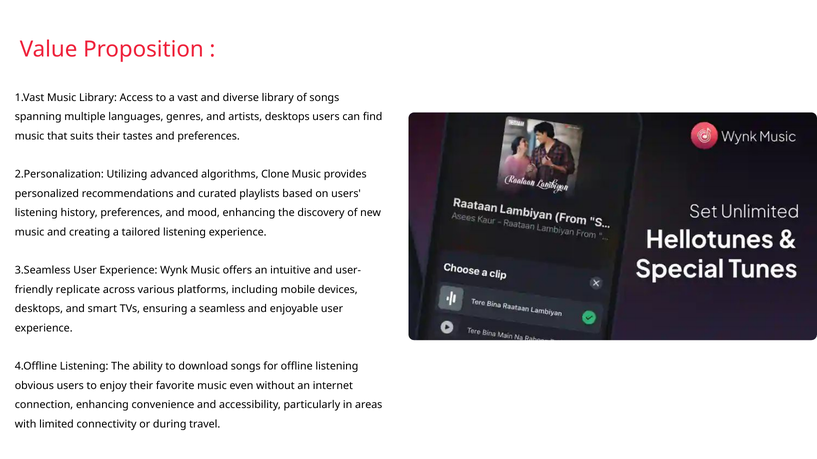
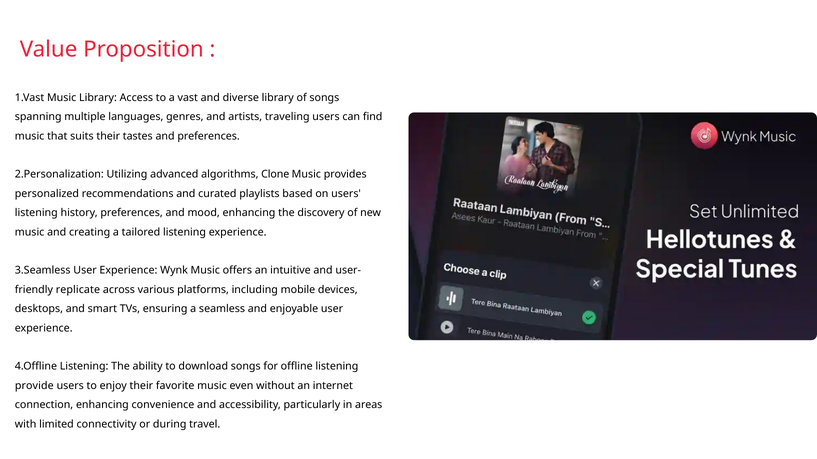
artists desktops: desktops -> traveling
obvious: obvious -> provide
